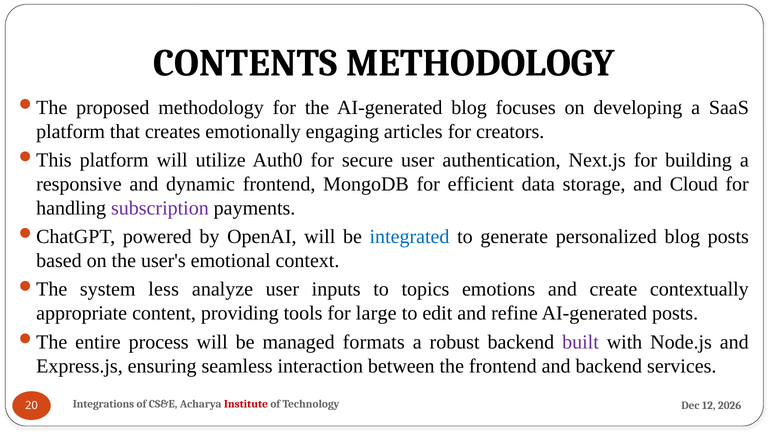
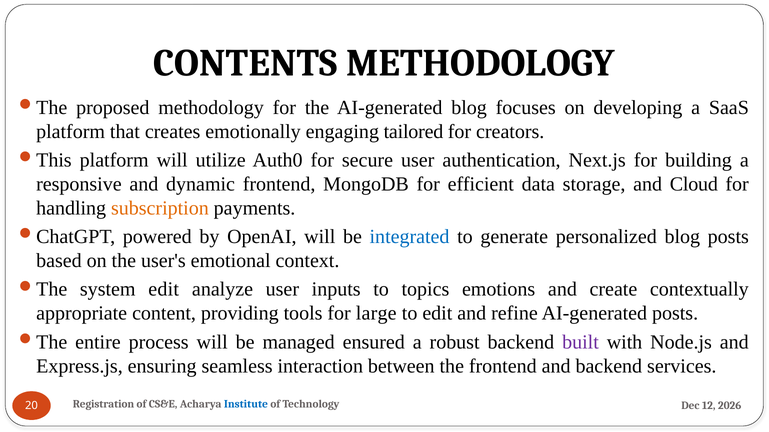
articles: articles -> tailored
subscription colour: purple -> orange
system less: less -> edit
formats: formats -> ensured
Integrations: Integrations -> Registration
Institute colour: red -> blue
